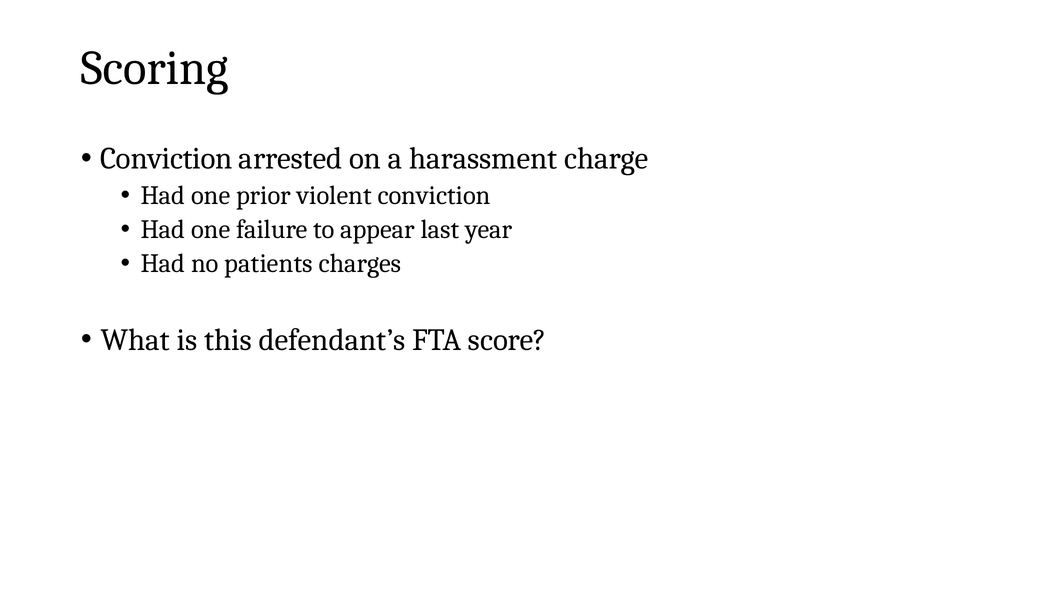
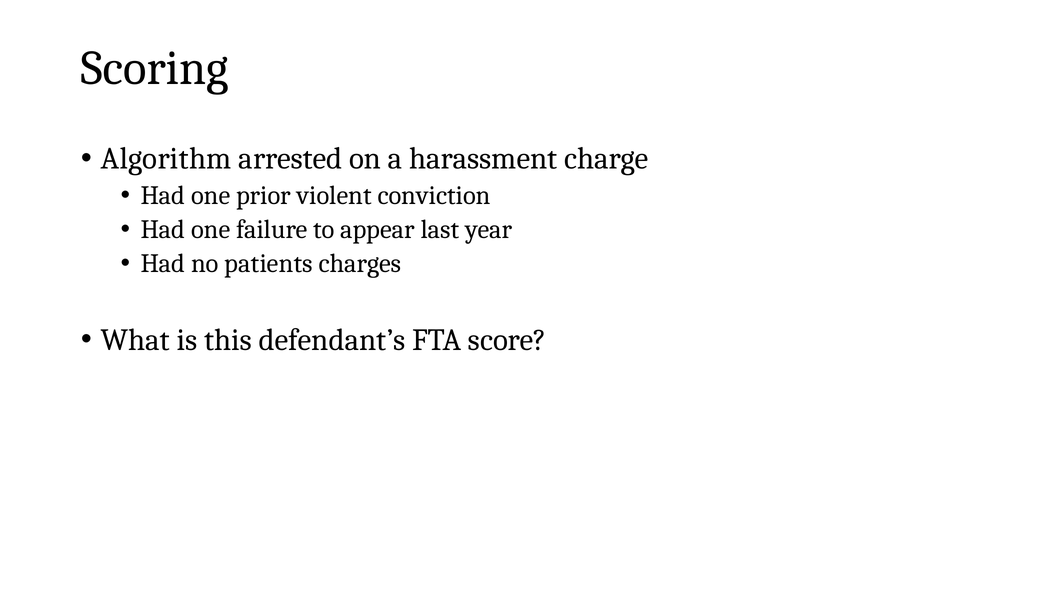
Conviction at (166, 159): Conviction -> Algorithm
